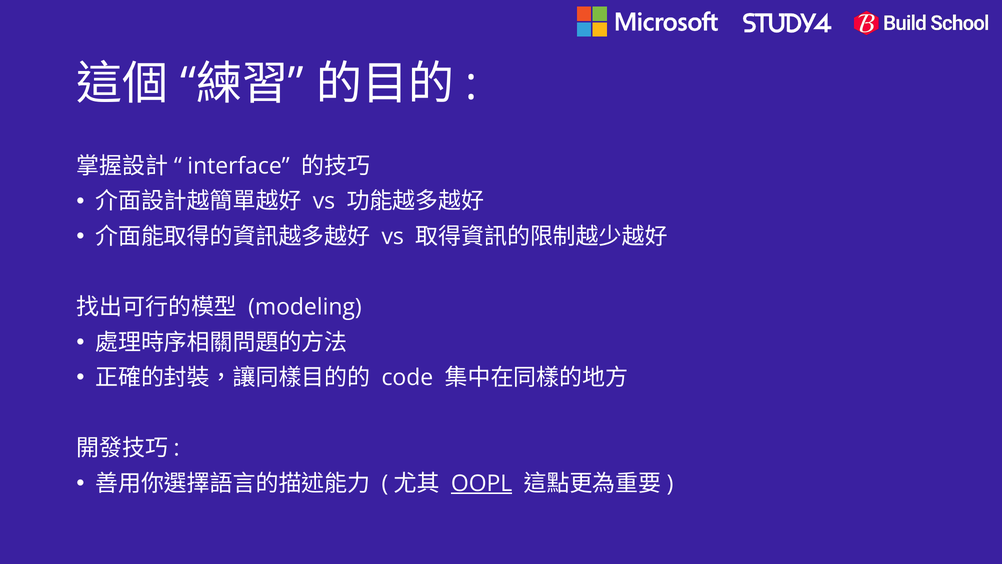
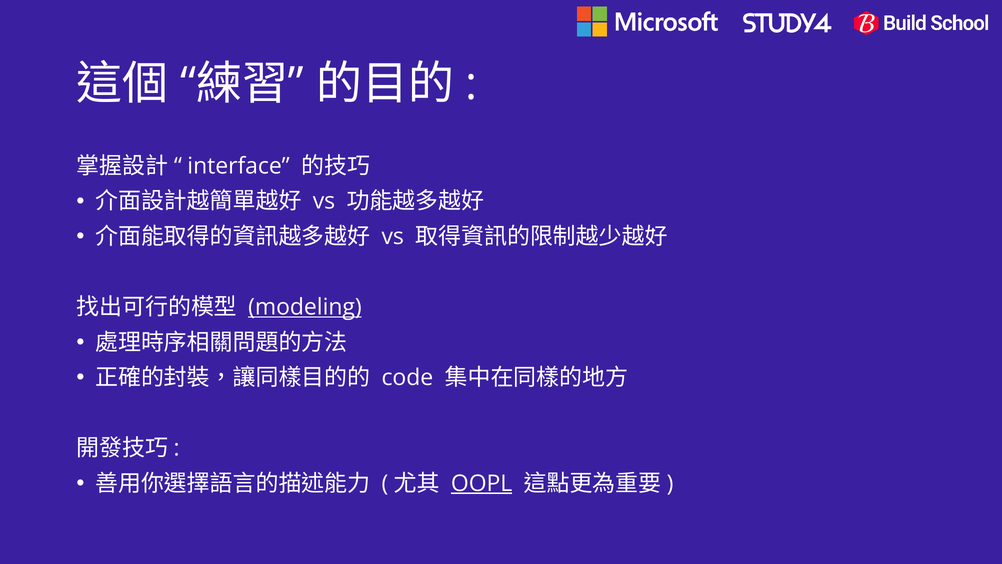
modeling underline: none -> present
